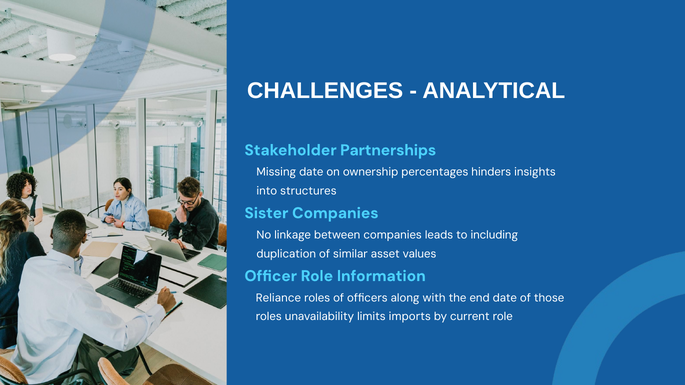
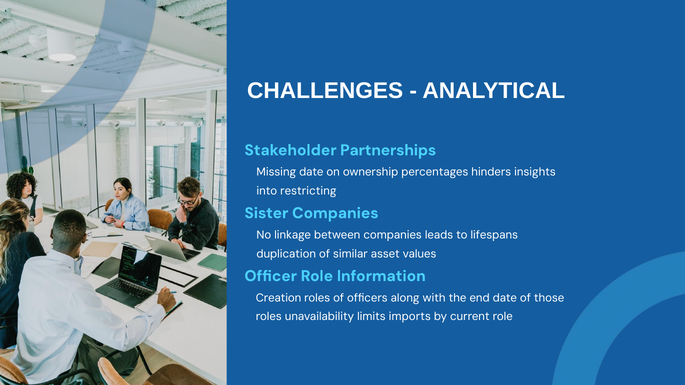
structures: structures -> restricting
including: including -> lifespans
Reliance: Reliance -> Creation
